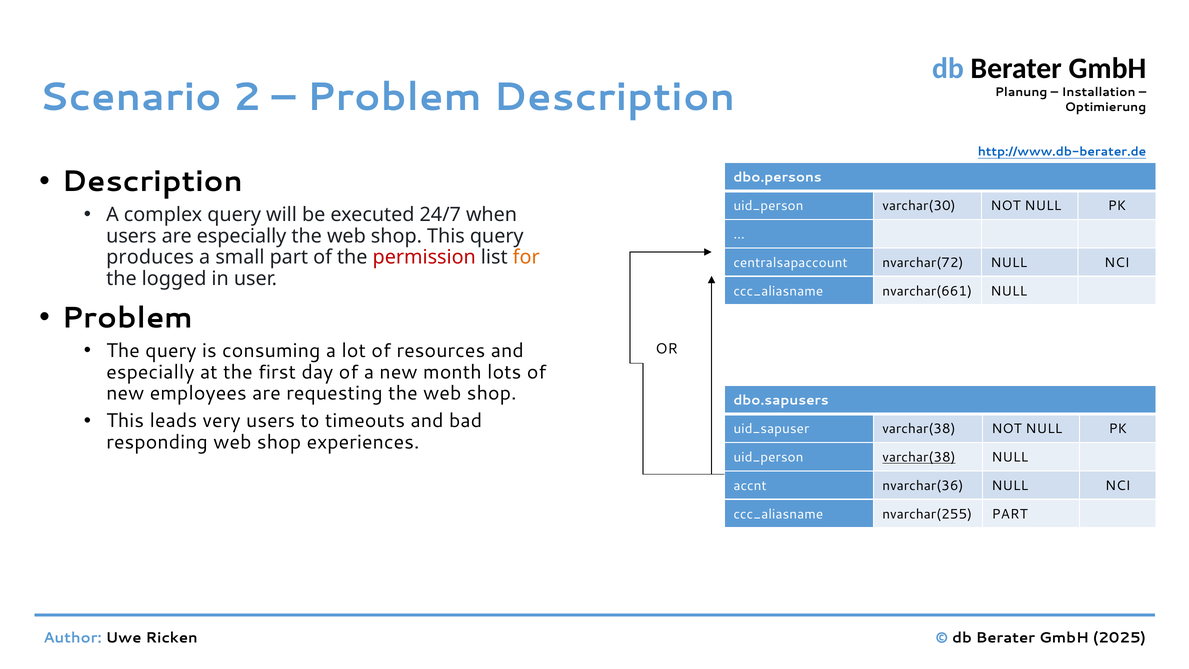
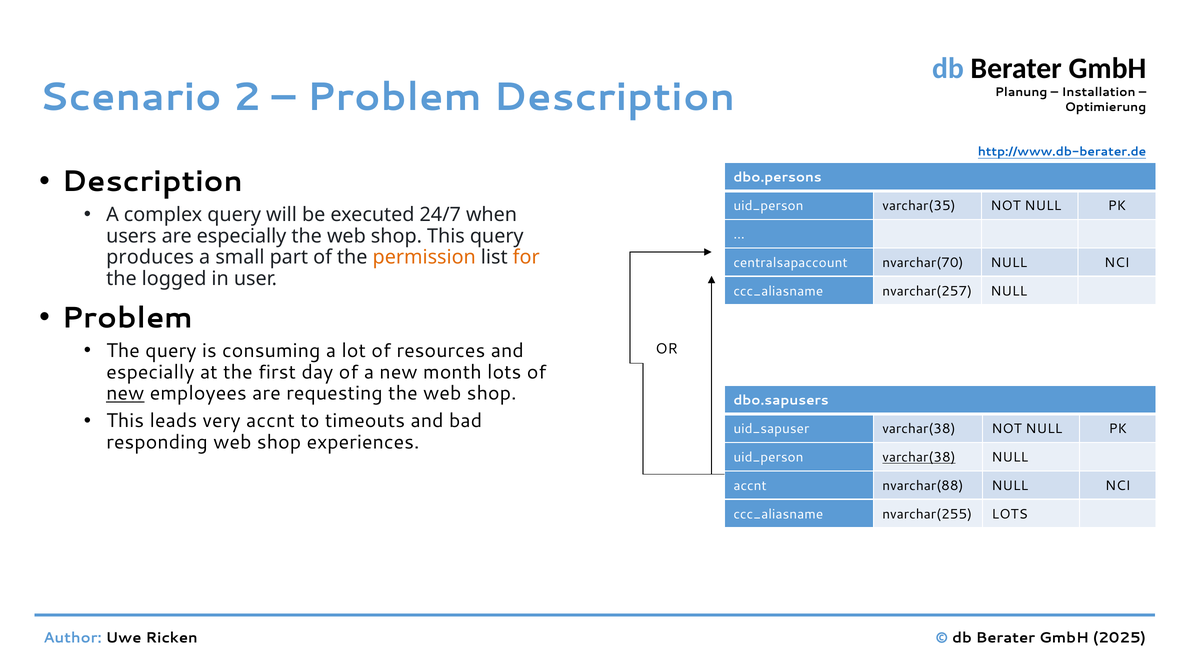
varchar(30: varchar(30 -> varchar(35
permission colour: red -> orange
nvarchar(72: nvarchar(72 -> nvarchar(70
nvarchar(661: nvarchar(661 -> nvarchar(257
new at (125, 393) underline: none -> present
very users: users -> accnt
nvarchar(36: nvarchar(36 -> nvarchar(88
nvarchar(255 PART: PART -> LOTS
